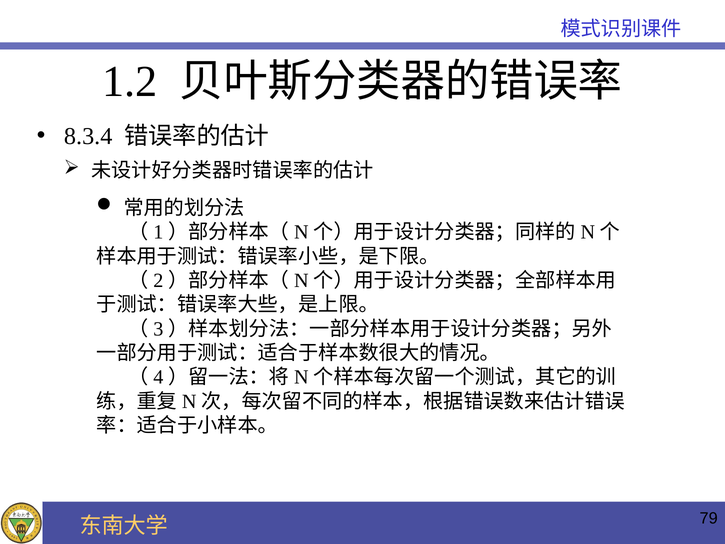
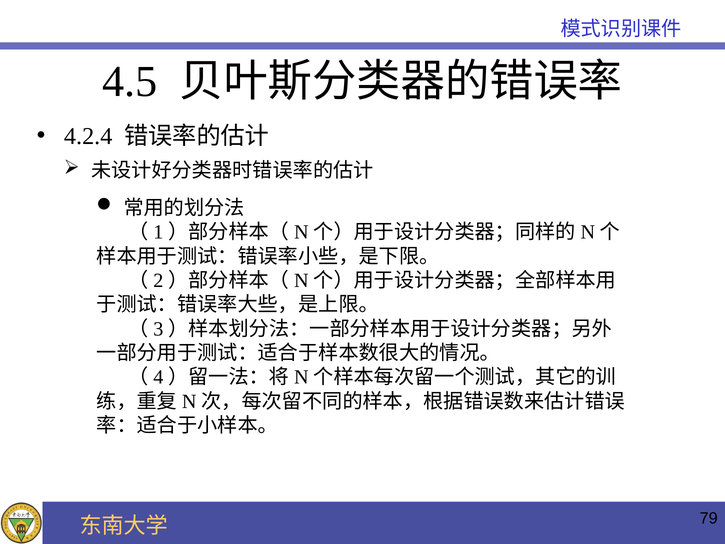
1.2: 1.2 -> 4.5
8.3.4: 8.3.4 -> 4.2.4
